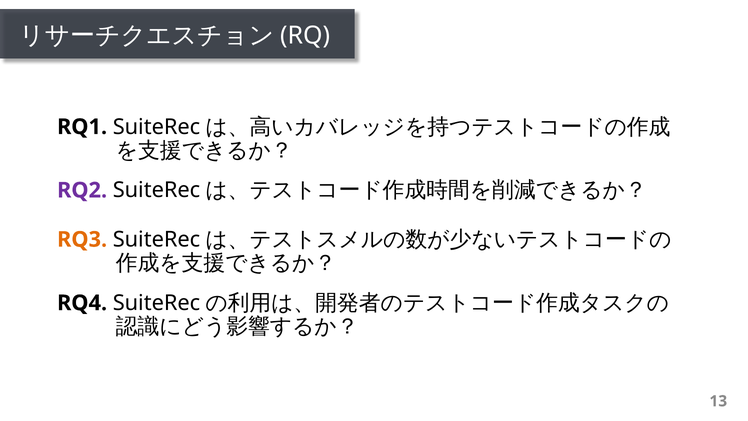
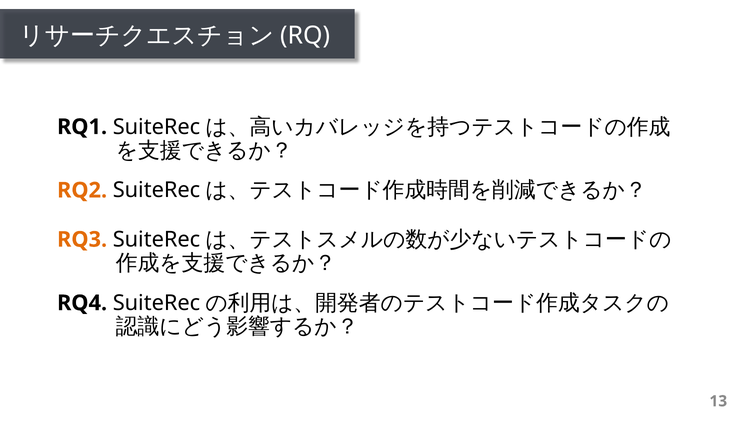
RQ2 colour: purple -> orange
